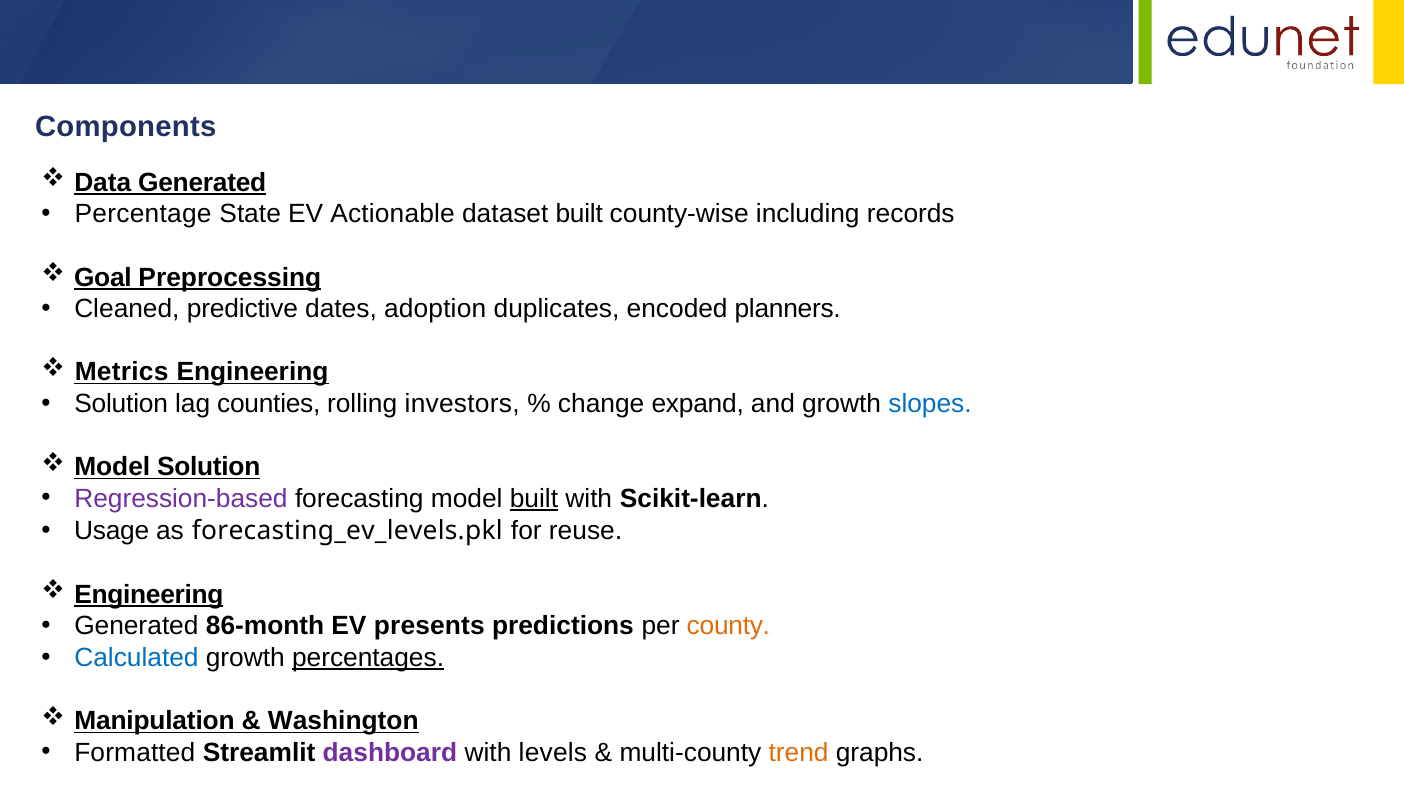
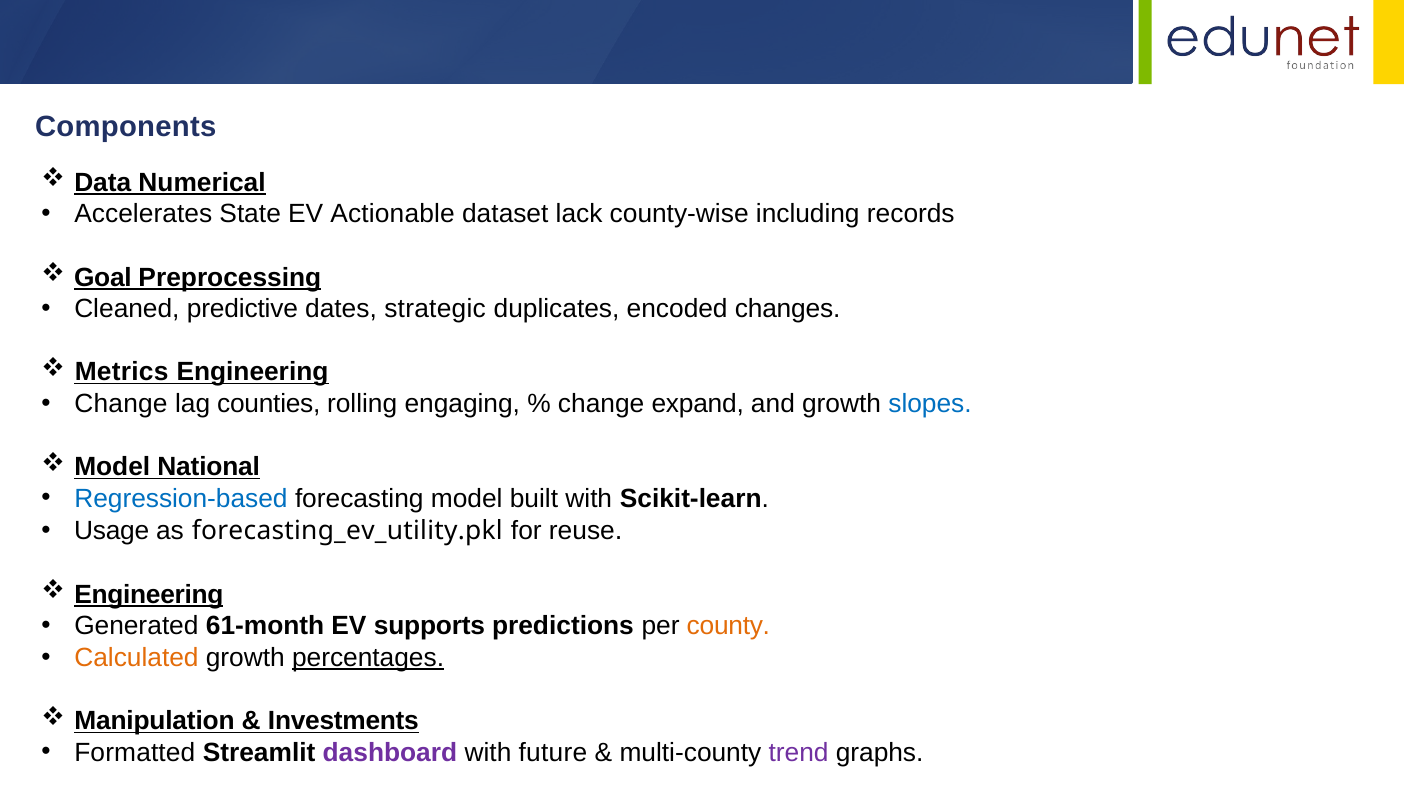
Data Generated: Generated -> Numerical
Percentage: Percentage -> Accelerates
dataset built: built -> lack
adoption: adoption -> strategic
planners: planners -> changes
Solution at (121, 404): Solution -> Change
investors: investors -> engaging
Model Solution: Solution -> National
Regression-based colour: purple -> blue
built at (534, 498) underline: present -> none
forecasting_ev_levels.pkl: forecasting_ev_levels.pkl -> forecasting_ev_utility.pkl
86-month: 86-month -> 61-month
presents: presents -> supports
Calculated colour: blue -> orange
Washington: Washington -> Investments
levels: levels -> future
trend colour: orange -> purple
